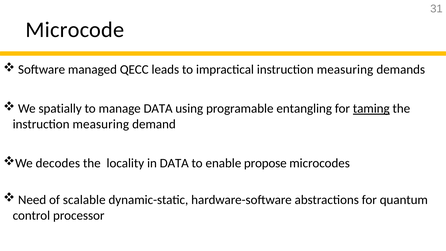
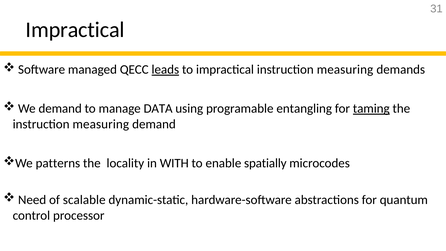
Microcode at (75, 30): Microcode -> Impractical
leads underline: none -> present
We spatially: spatially -> demand
decodes: decodes -> patterns
in DATA: DATA -> WITH
propose: propose -> spatially
